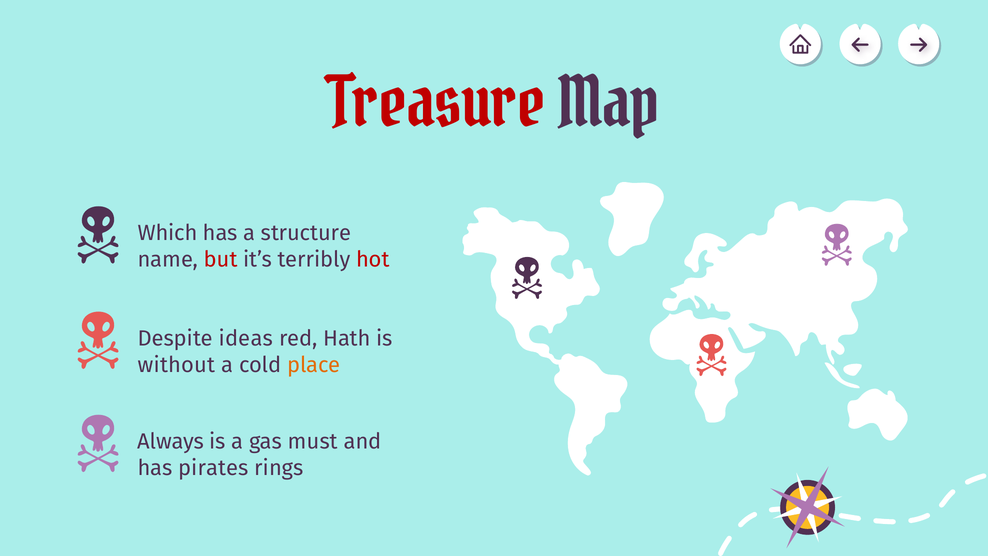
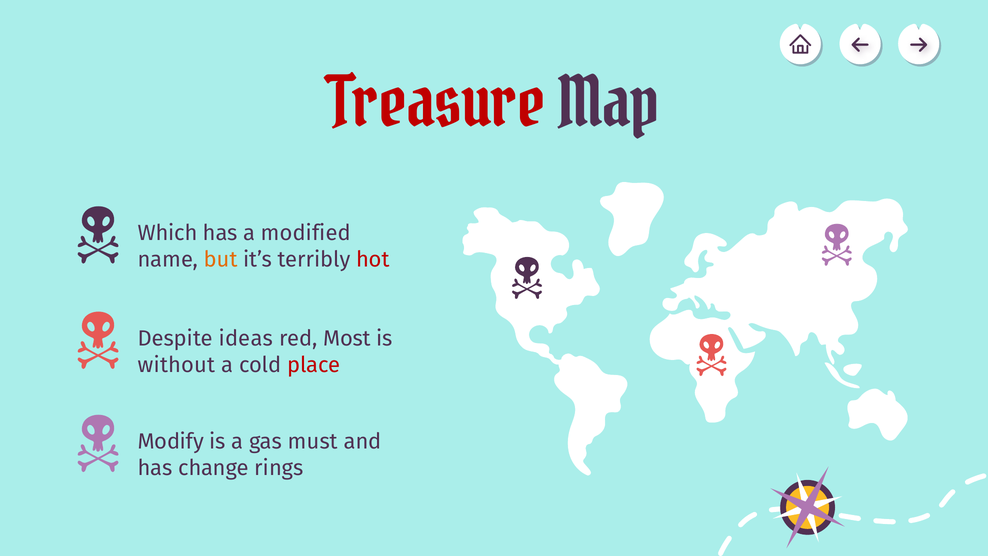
structure: structure -> modified
but colour: red -> orange
Hath: Hath -> Most
place colour: orange -> red
Always: Always -> Modify
pirates: pirates -> change
